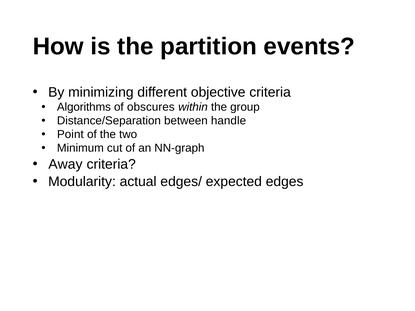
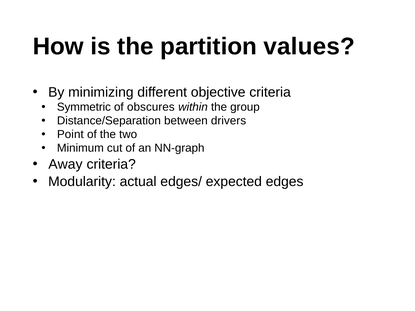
events: events -> values
Algorithms: Algorithms -> Symmetric
handle: handle -> drivers
